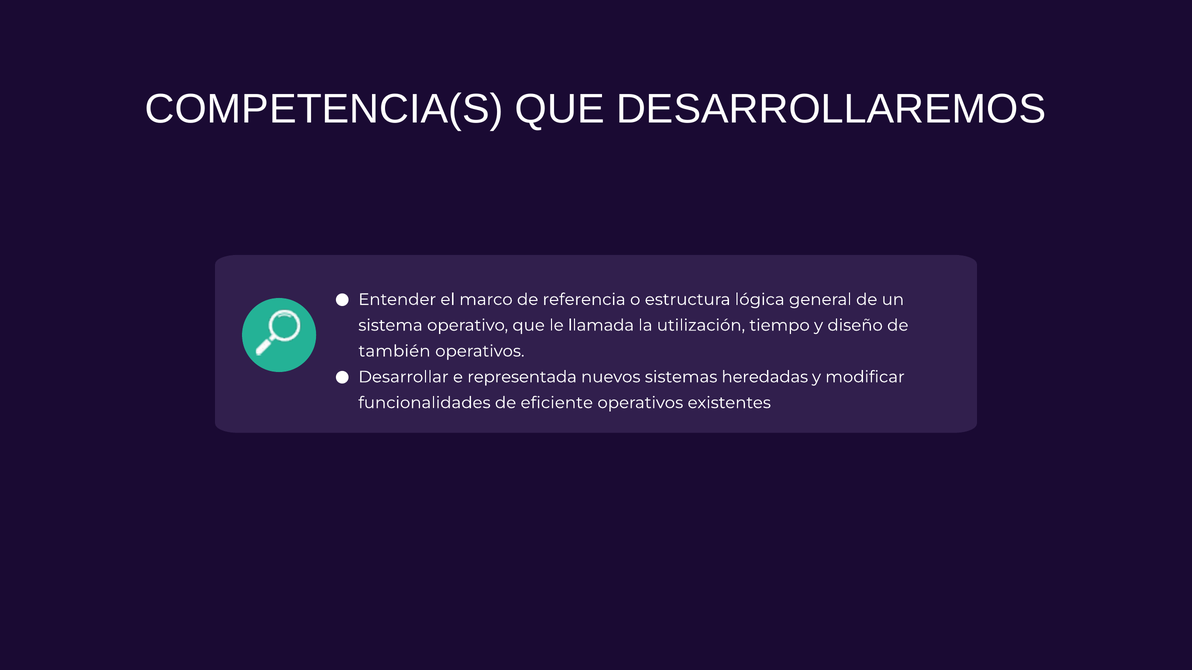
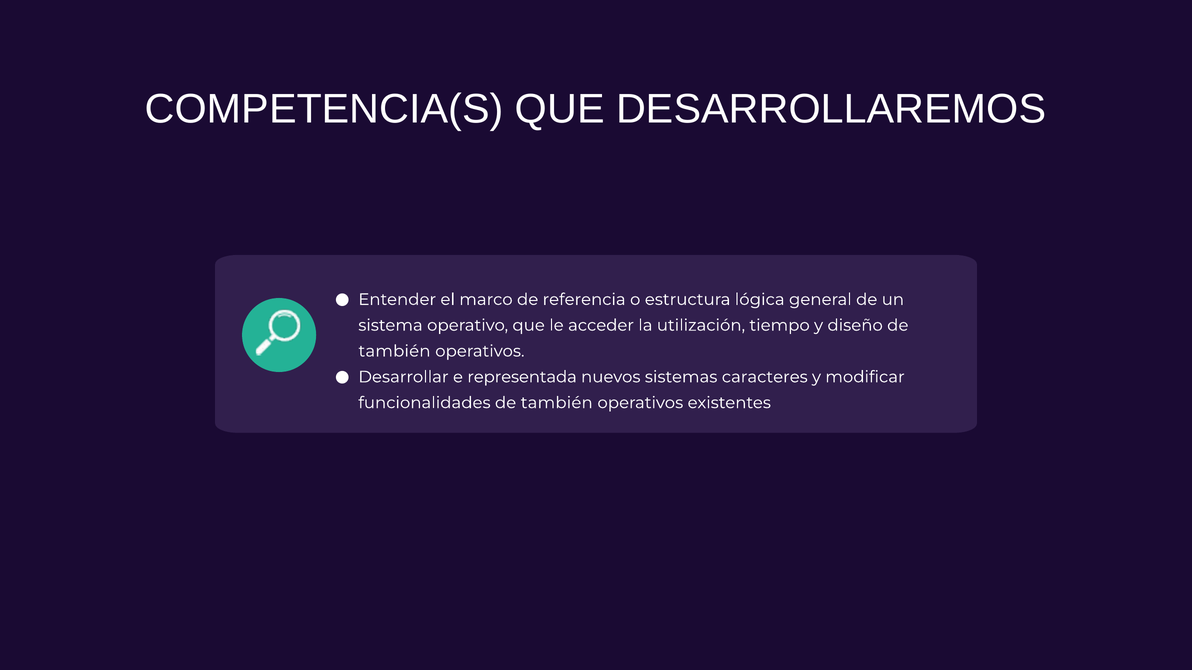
llamada: llamada -> acceder
heredadas: heredadas -> caracteres
funcionalidades de eficiente: eficiente -> también
